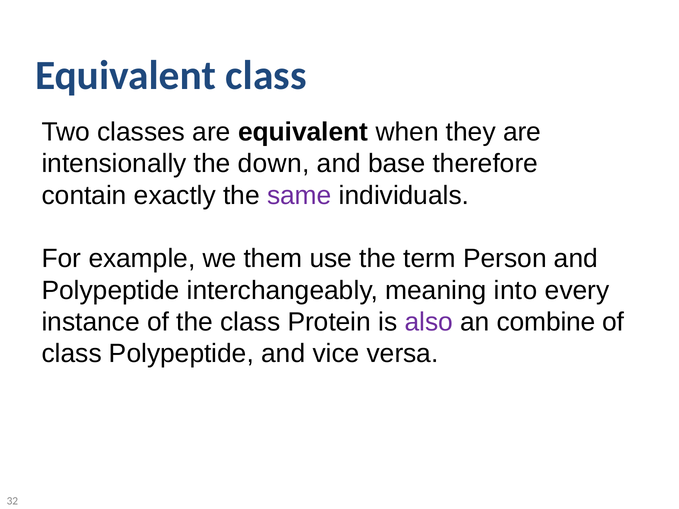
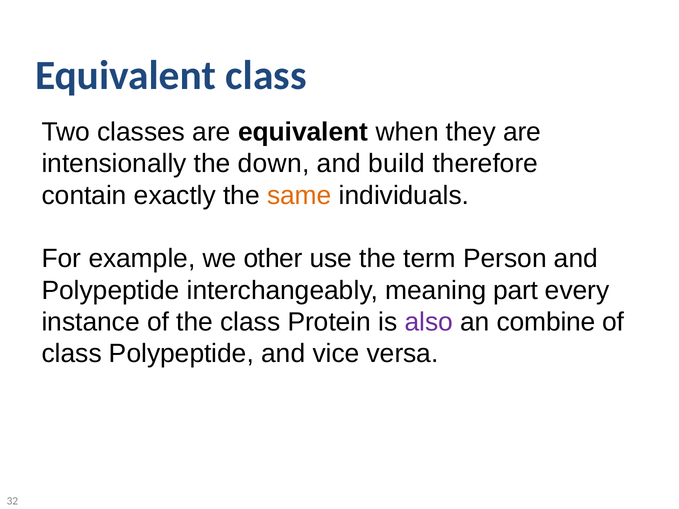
base: base -> build
same colour: purple -> orange
them: them -> other
into: into -> part
